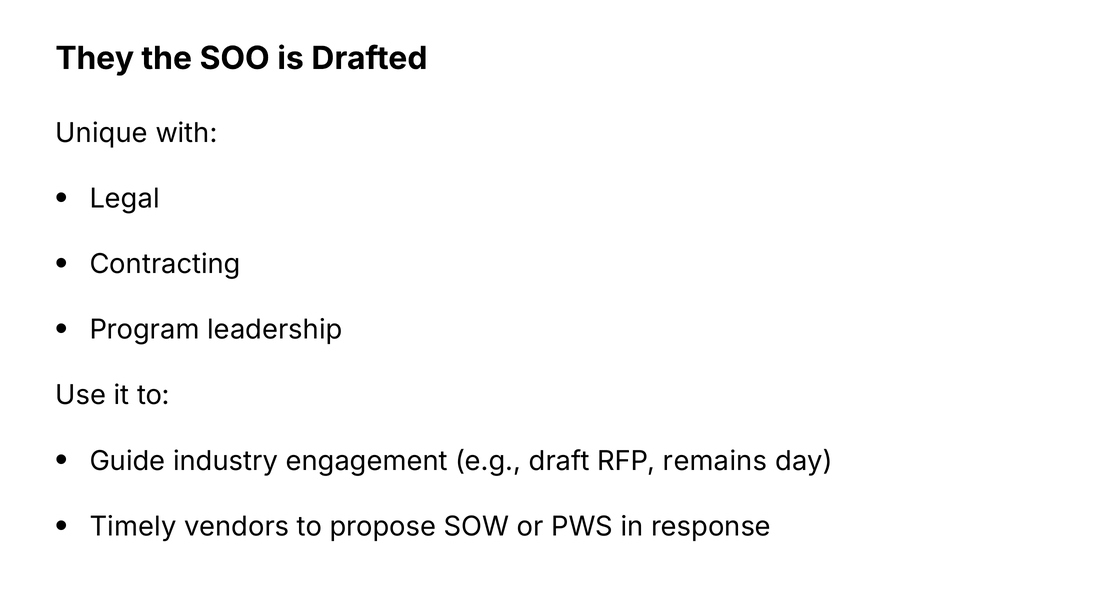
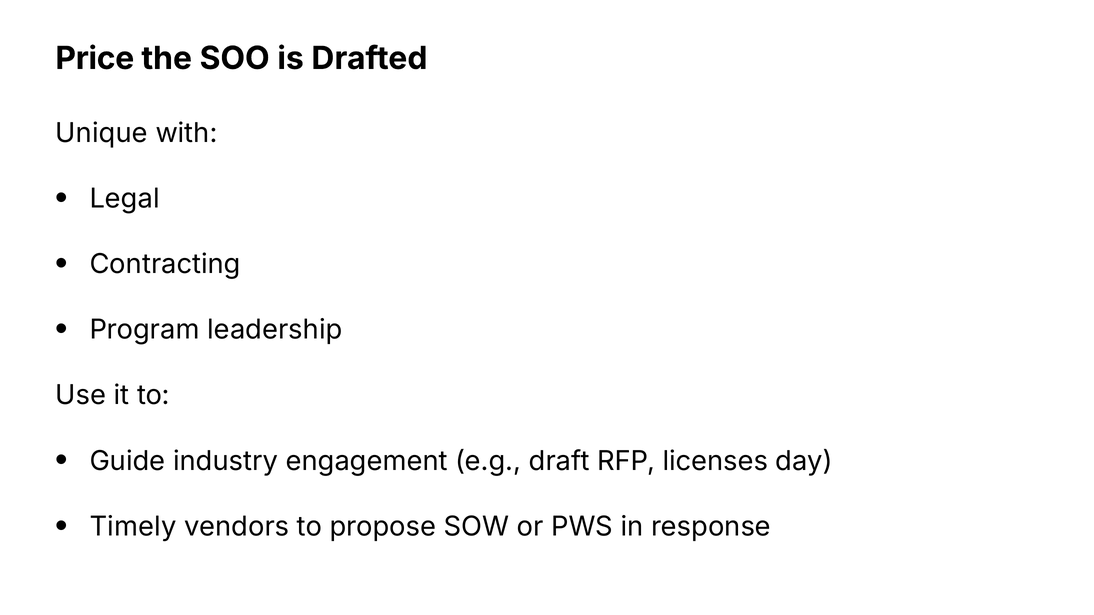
They: They -> Price
remains: remains -> licenses
